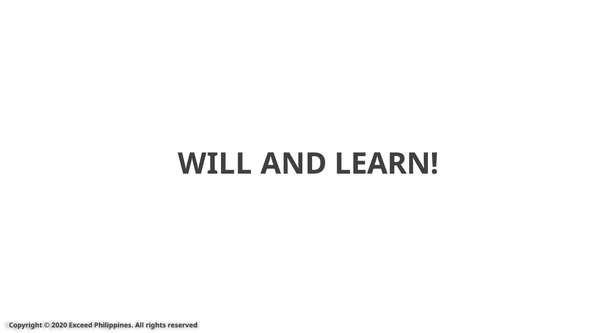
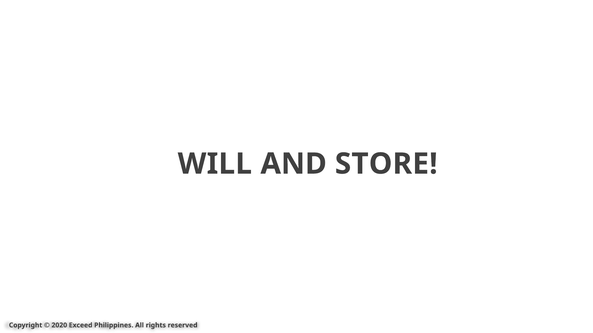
LEARN: LEARN -> STORE
